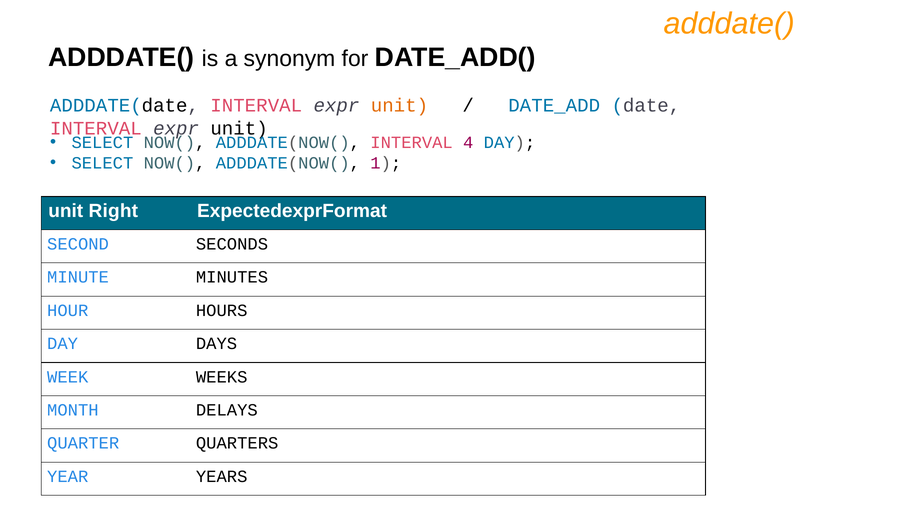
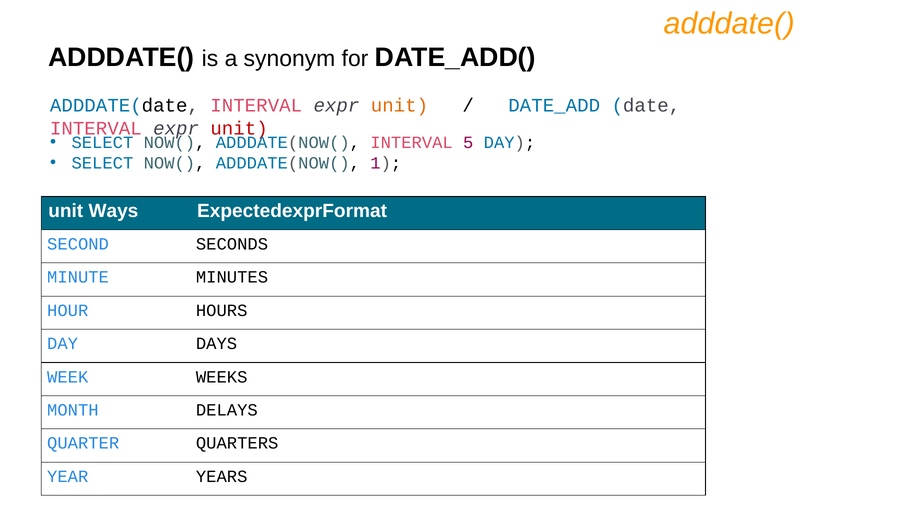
unit at (239, 128) colour: black -> red
4: 4 -> 5
Right: Right -> Ways
